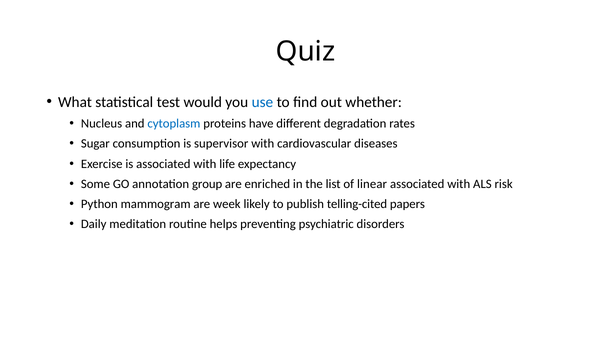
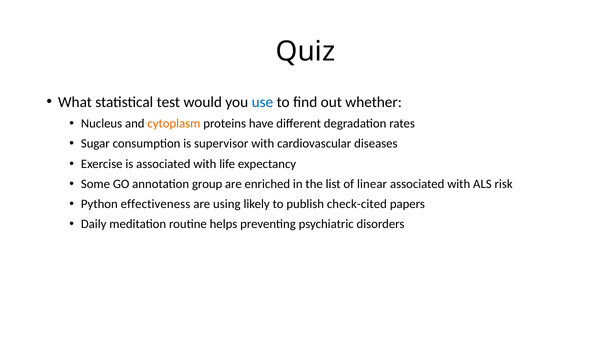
cytoplasm colour: blue -> orange
mammogram: mammogram -> effectiveness
week: week -> using
telling-cited: telling-cited -> check-cited
